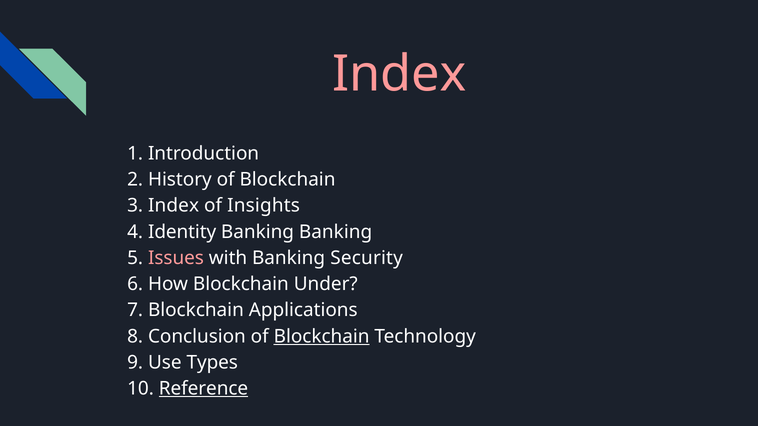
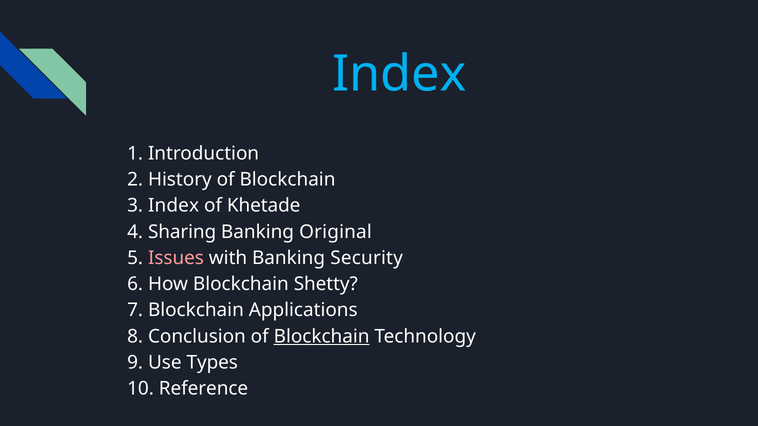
Index at (399, 74) colour: pink -> light blue
Insights: Insights -> Khetade
Identity: Identity -> Sharing
Banking Banking: Banking -> Original
Under: Under -> Shetty
Reference underline: present -> none
